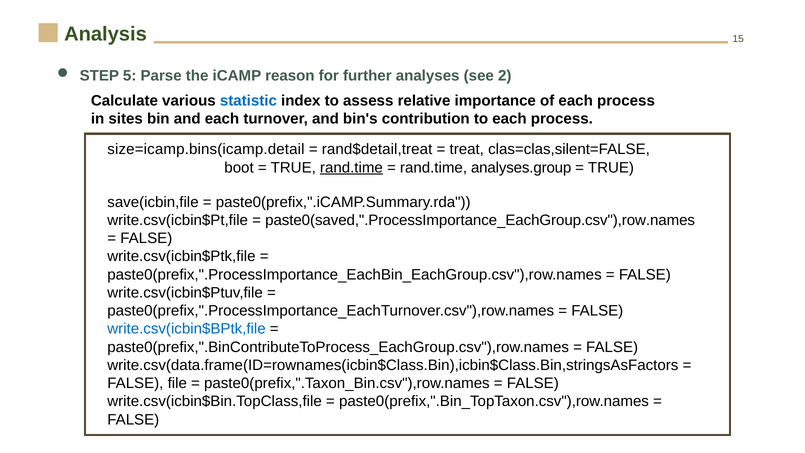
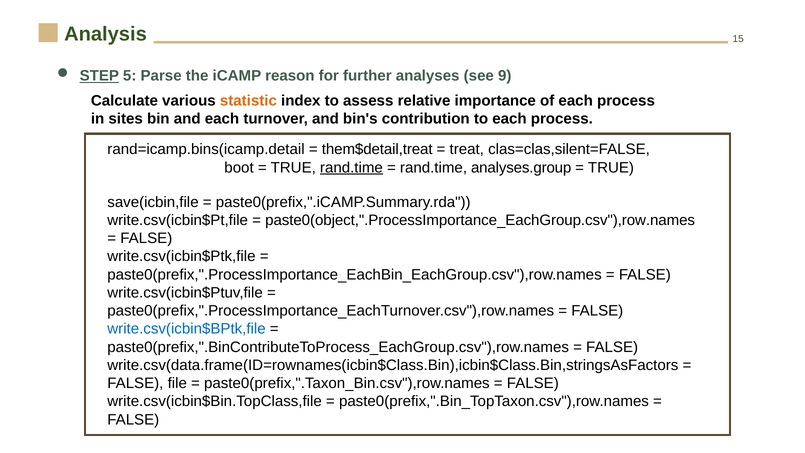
STEP underline: none -> present
2: 2 -> 9
statistic colour: blue -> orange
size=icamp.bins(icamp.detail: size=icamp.bins(icamp.detail -> rand=icamp.bins(icamp.detail
rand$detail,treat: rand$detail,treat -> them$detail,treat
paste0(saved,".ProcessImportance_EachGroup.csv"),row.names: paste0(saved,".ProcessImportance_EachGroup.csv"),row.names -> paste0(object,".ProcessImportance_EachGroup.csv"),row.names
